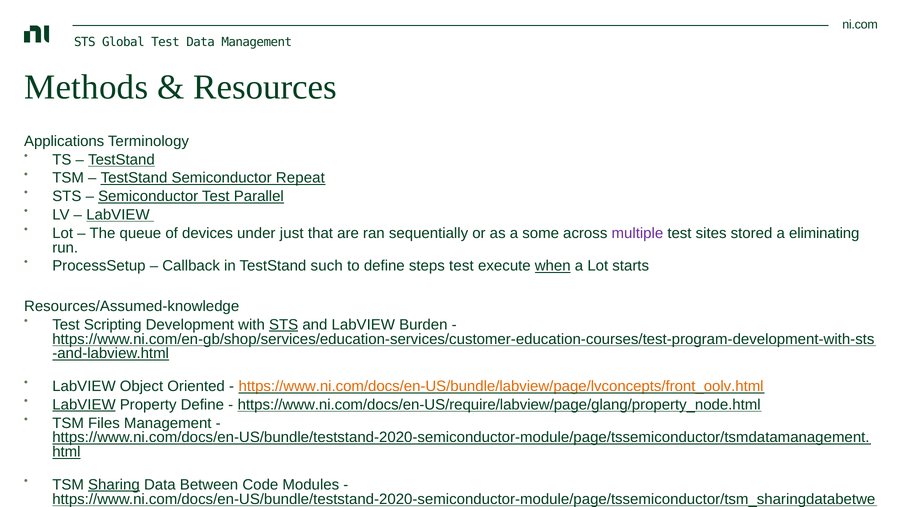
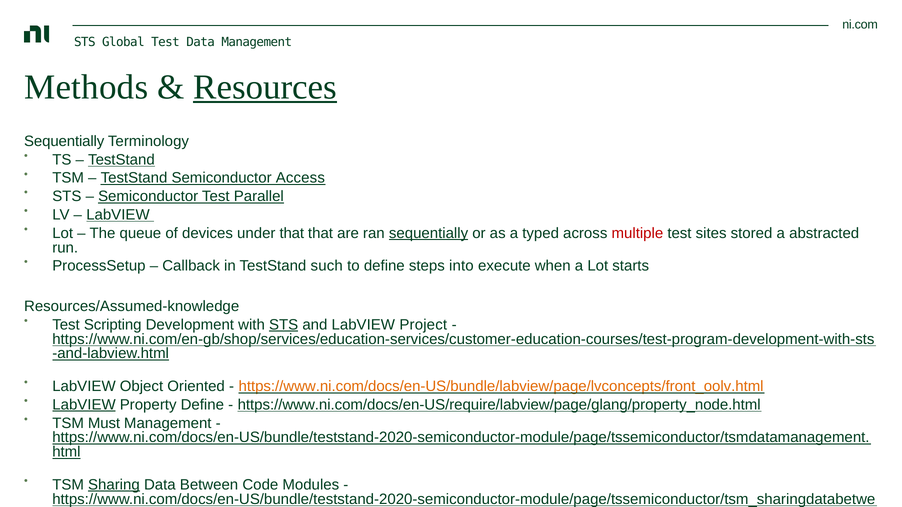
Resources underline: none -> present
Applications at (64, 141): Applications -> Sequentially
Repeat: Repeat -> Access
under just: just -> that
sequentially at (429, 233) underline: none -> present
some: some -> typed
multiple colour: purple -> red
eliminating: eliminating -> abstracted
steps test: test -> into
when underline: present -> none
Burden: Burden -> Project
Files: Files -> Must
